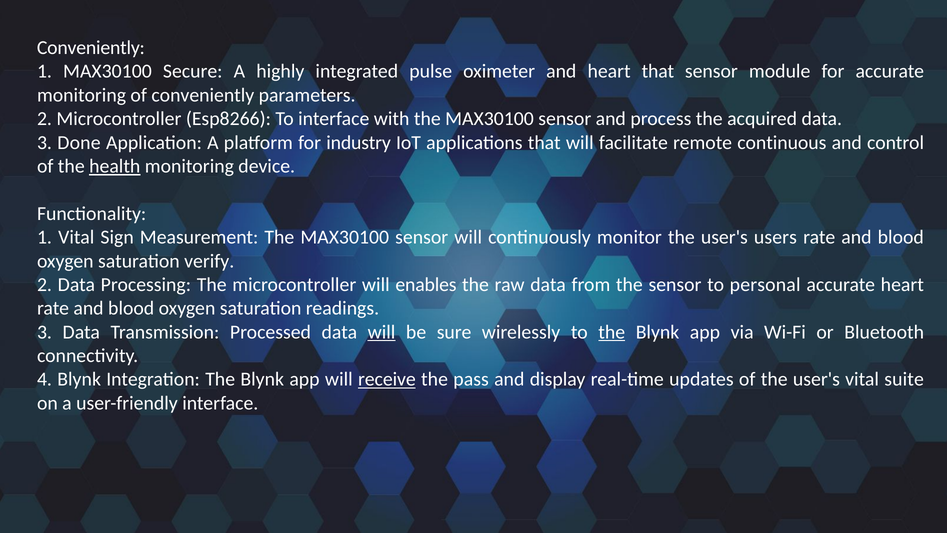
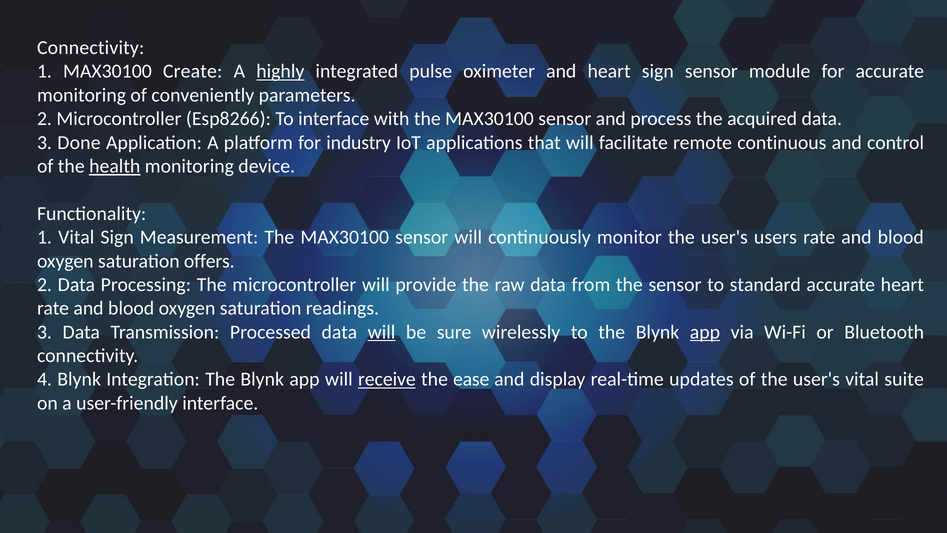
Conveniently at (91, 48): Conveniently -> Connectivity
Secure: Secure -> Create
highly underline: none -> present
heart that: that -> sign
verify: verify -> offers
enables: enables -> provide
personal: personal -> standard
the at (612, 332) underline: present -> none
app at (705, 332) underline: none -> present
pass: pass -> ease
